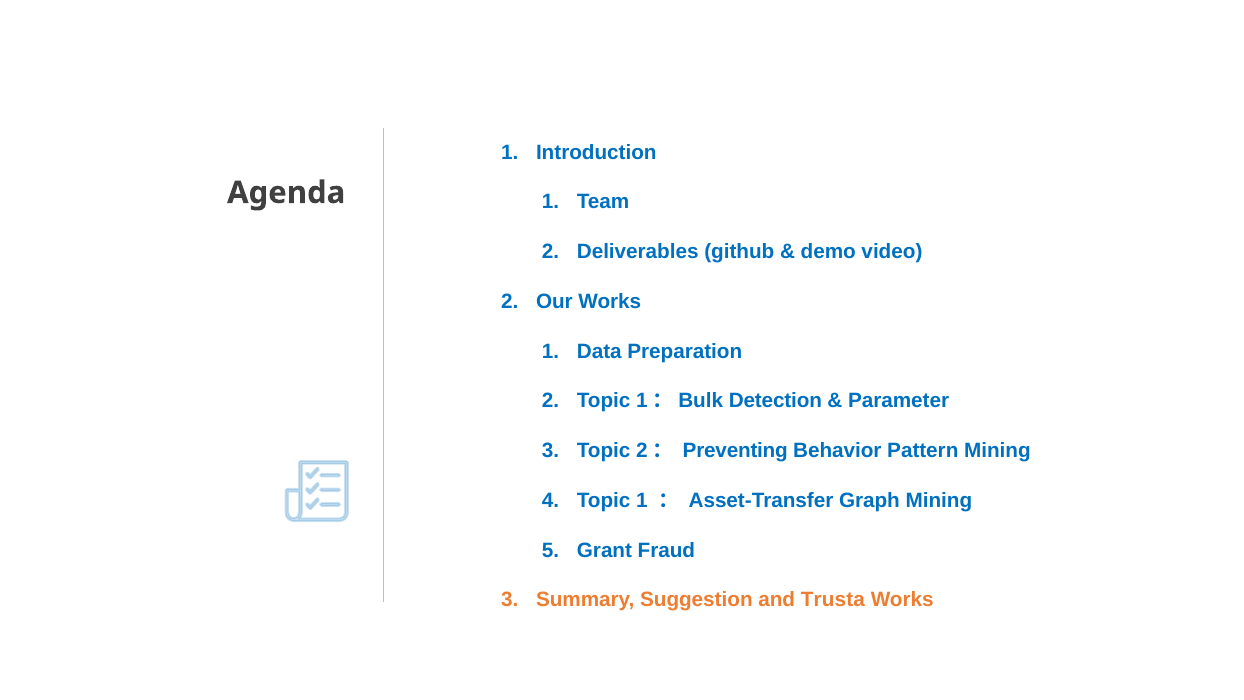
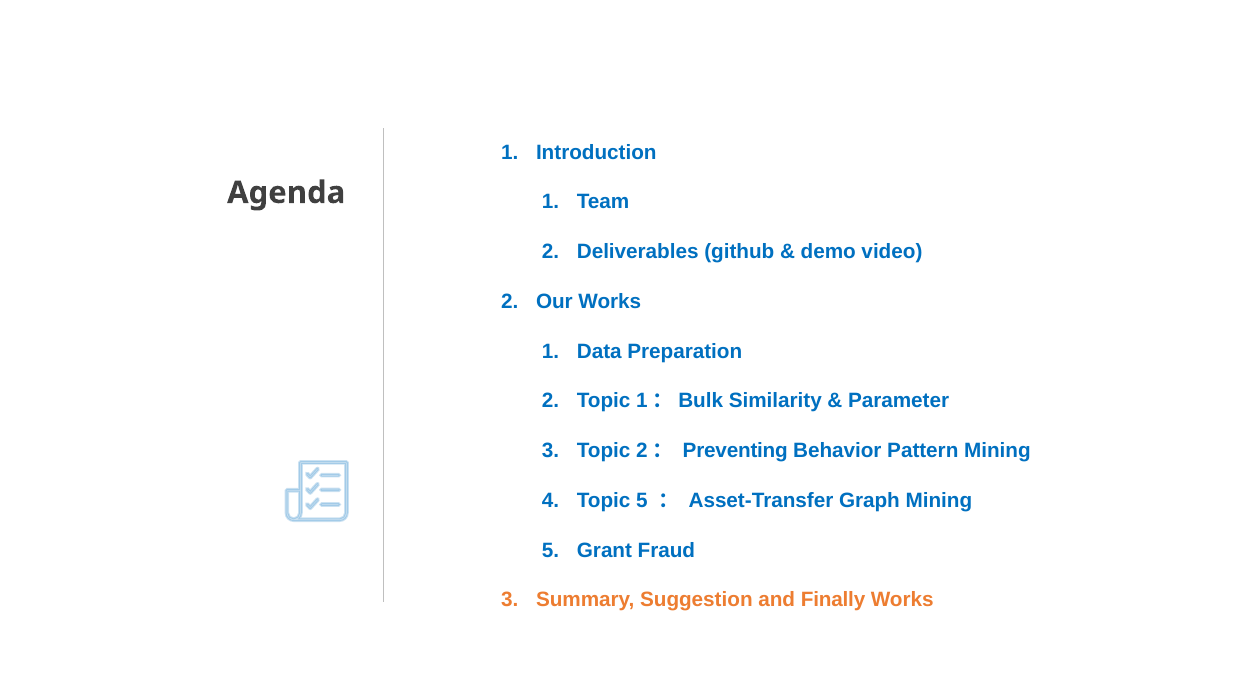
Detection: Detection -> Similarity
Topic 1: 1 -> 5
Trusta: Trusta -> Finally
